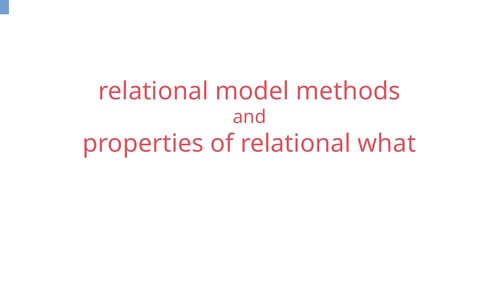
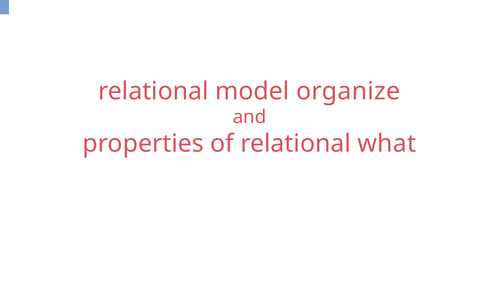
methods: methods -> organize
